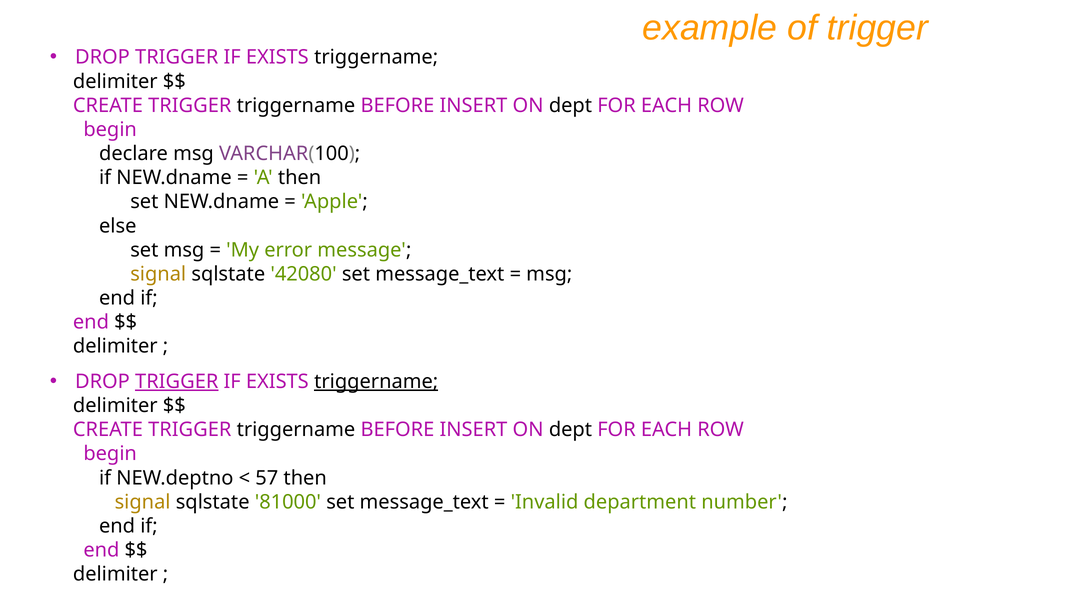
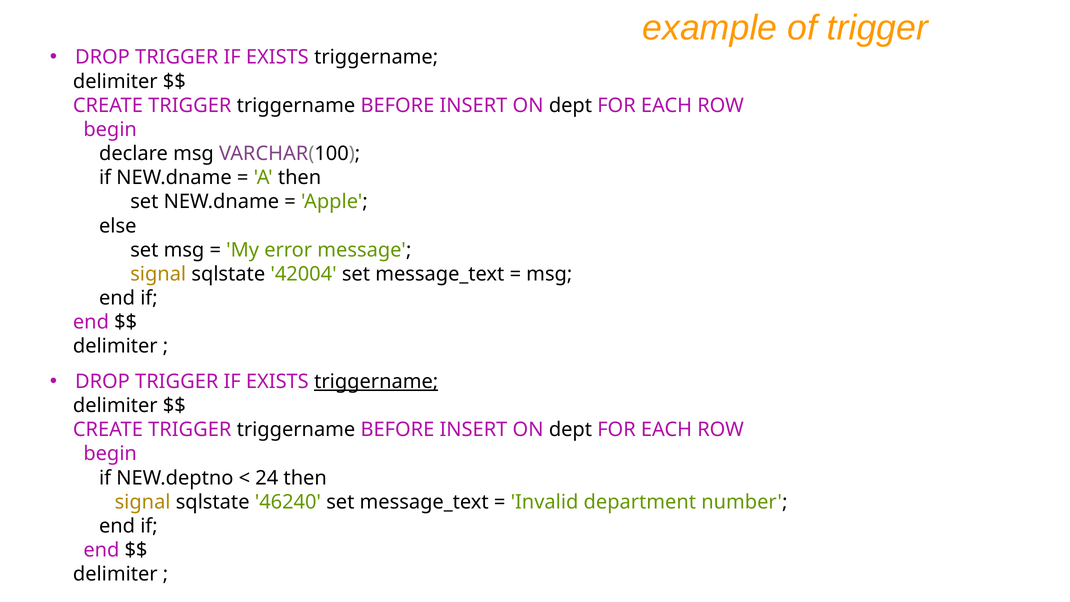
42080: 42080 -> 42004
TRIGGER at (177, 381) underline: present -> none
57: 57 -> 24
81000: 81000 -> 46240
